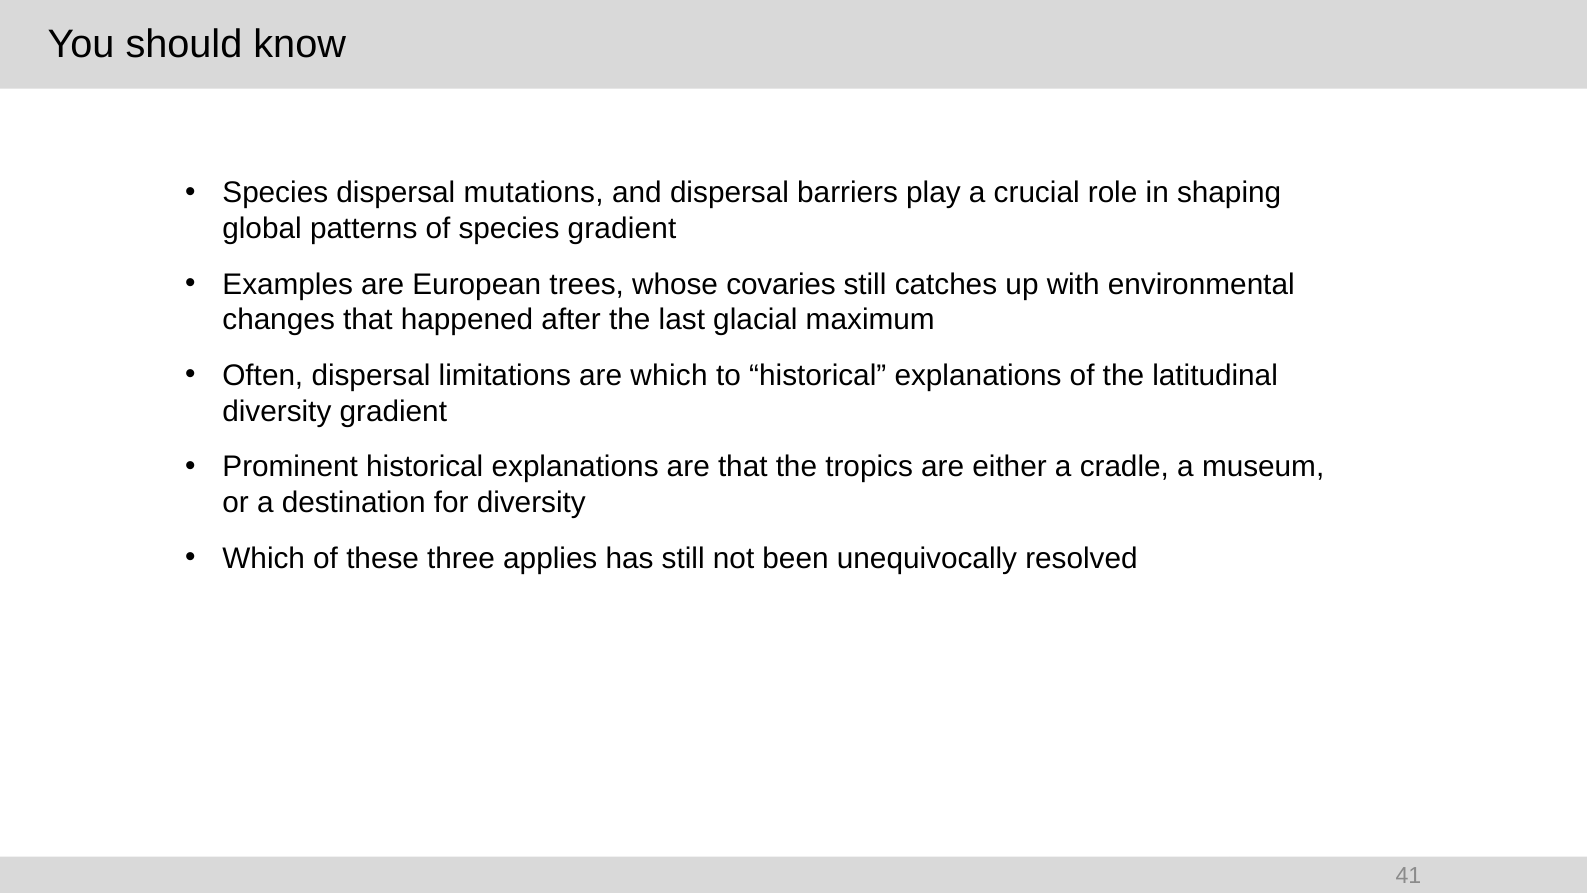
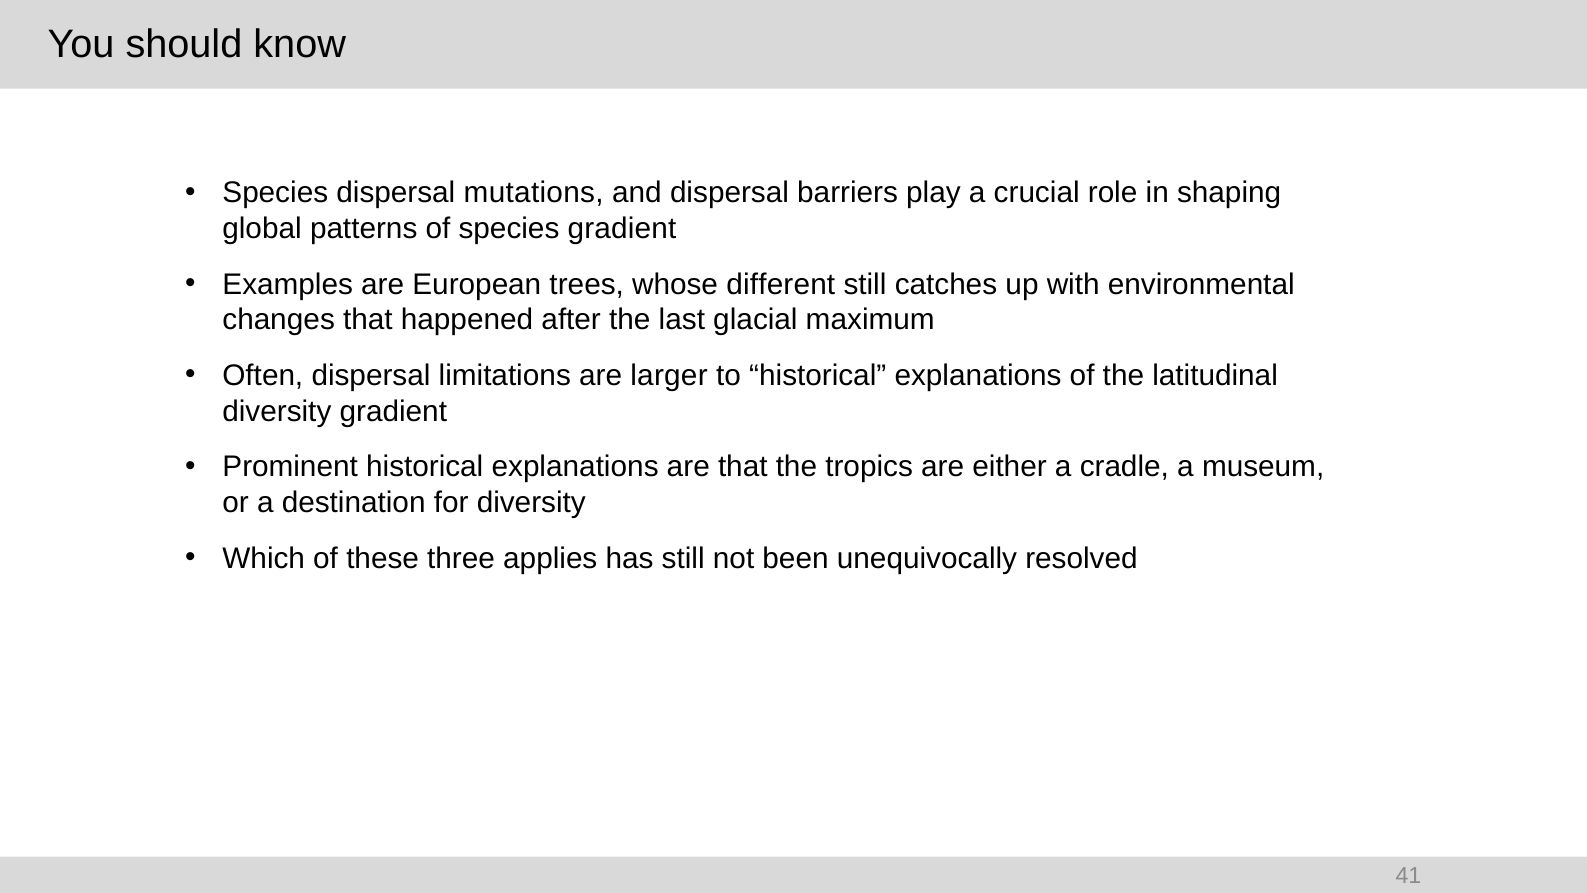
covaries: covaries -> different
are which: which -> larger
